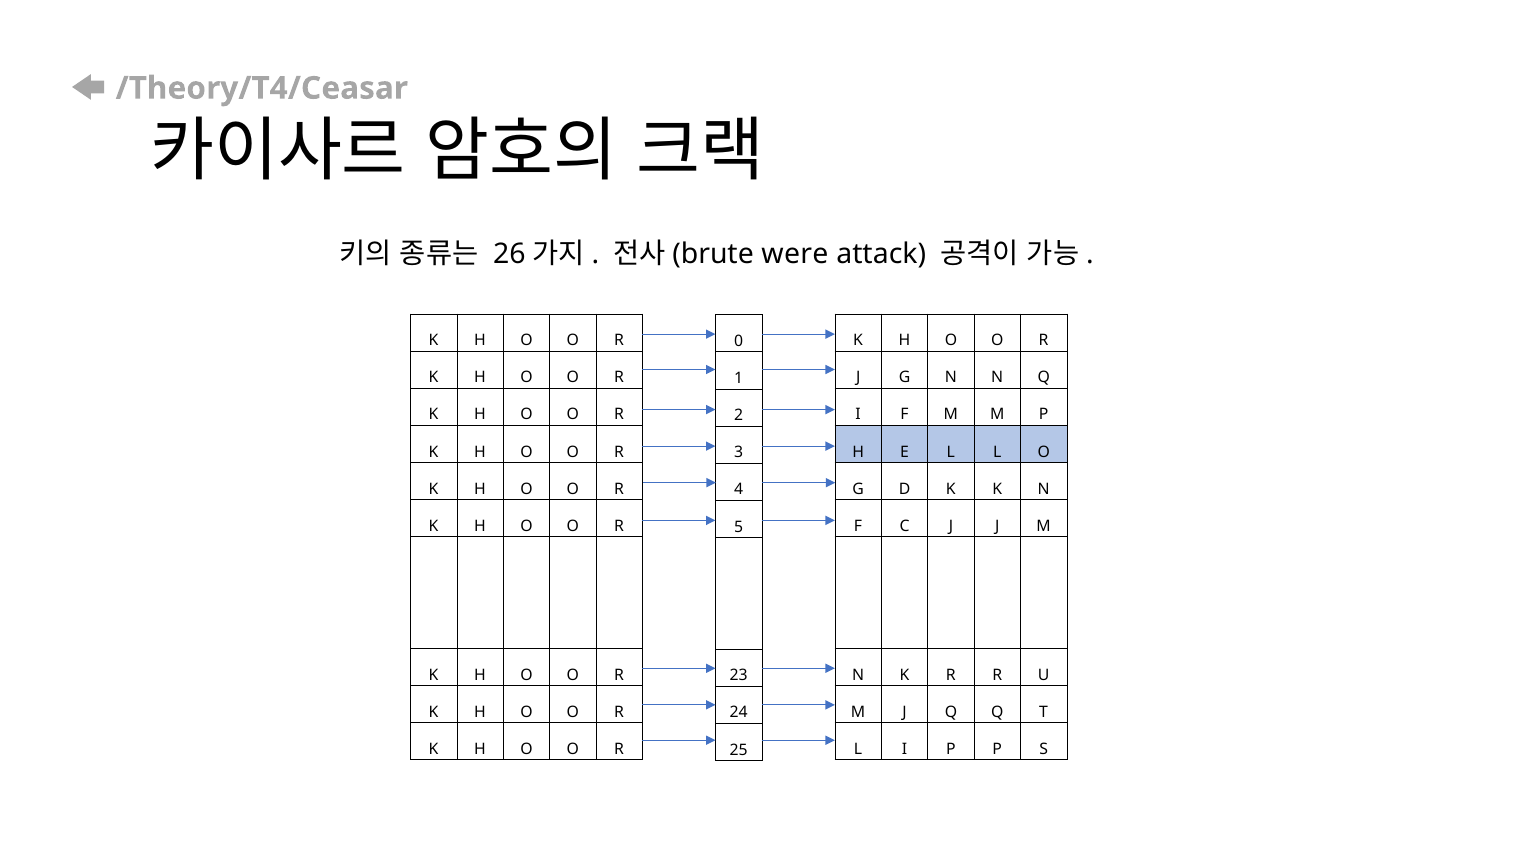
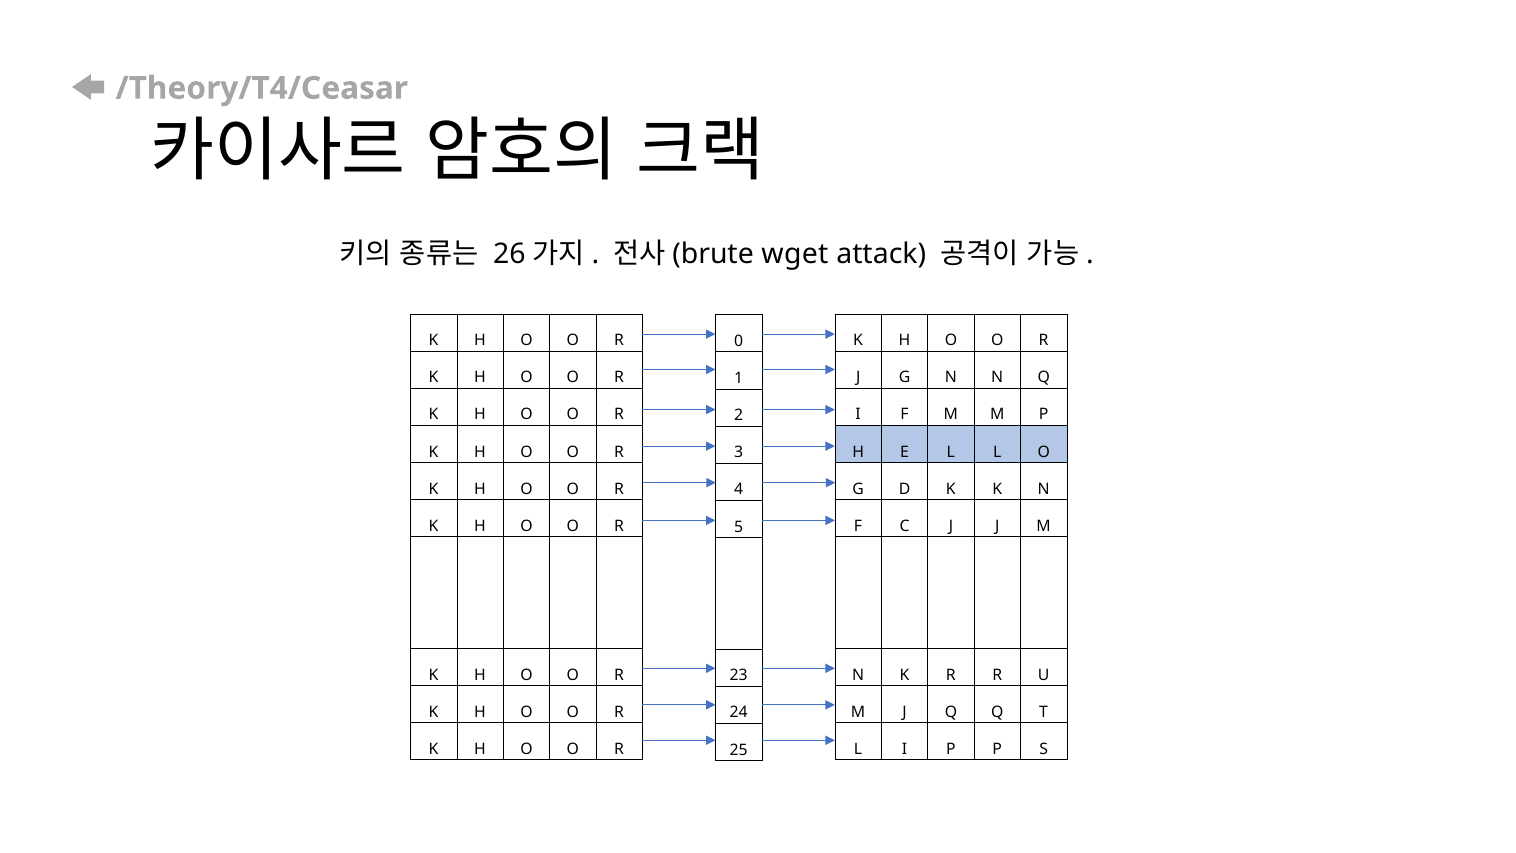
were: were -> wget
